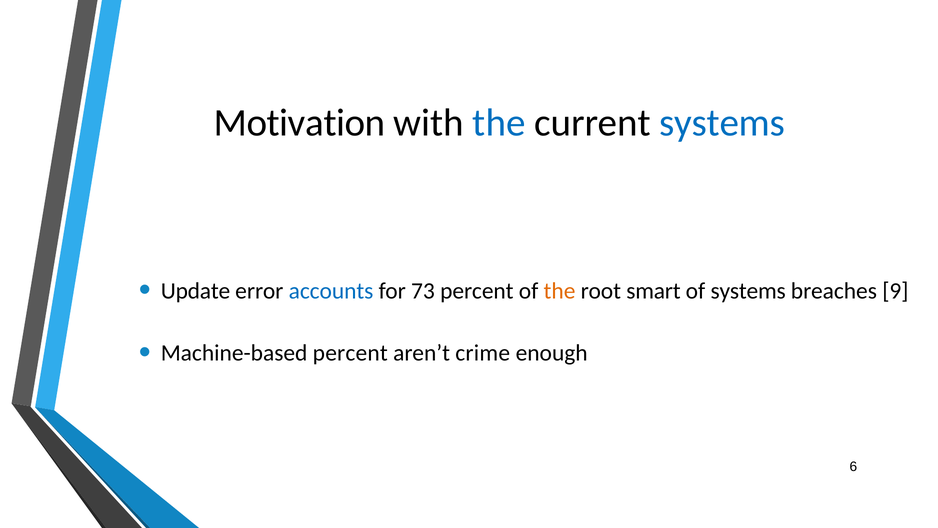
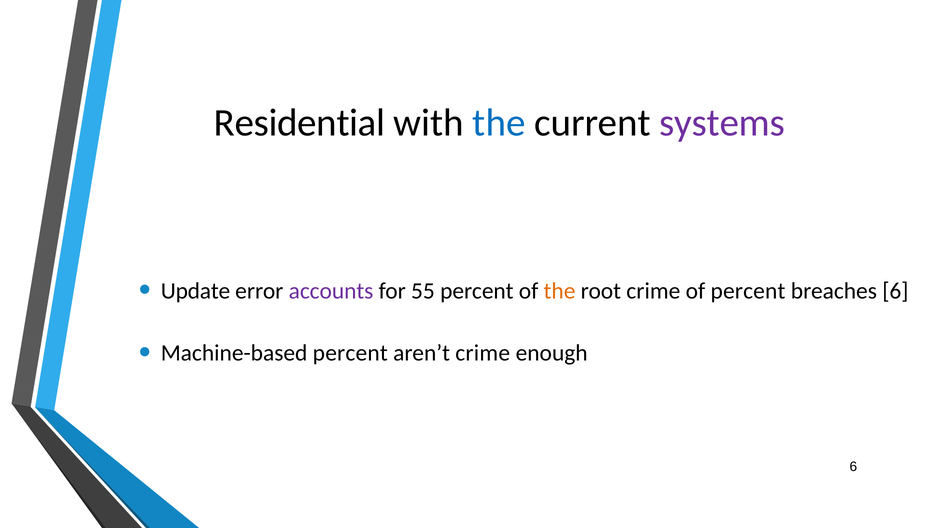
Motivation: Motivation -> Residential
systems at (722, 123) colour: blue -> purple
accounts colour: blue -> purple
73: 73 -> 55
root smart: smart -> crime
of systems: systems -> percent
breaches 9: 9 -> 6
